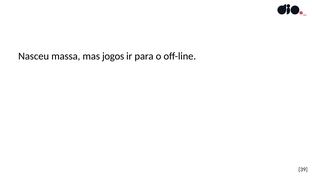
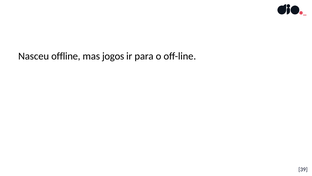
massa: massa -> offline
